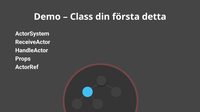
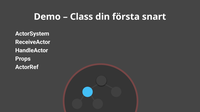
detta: detta -> snart
